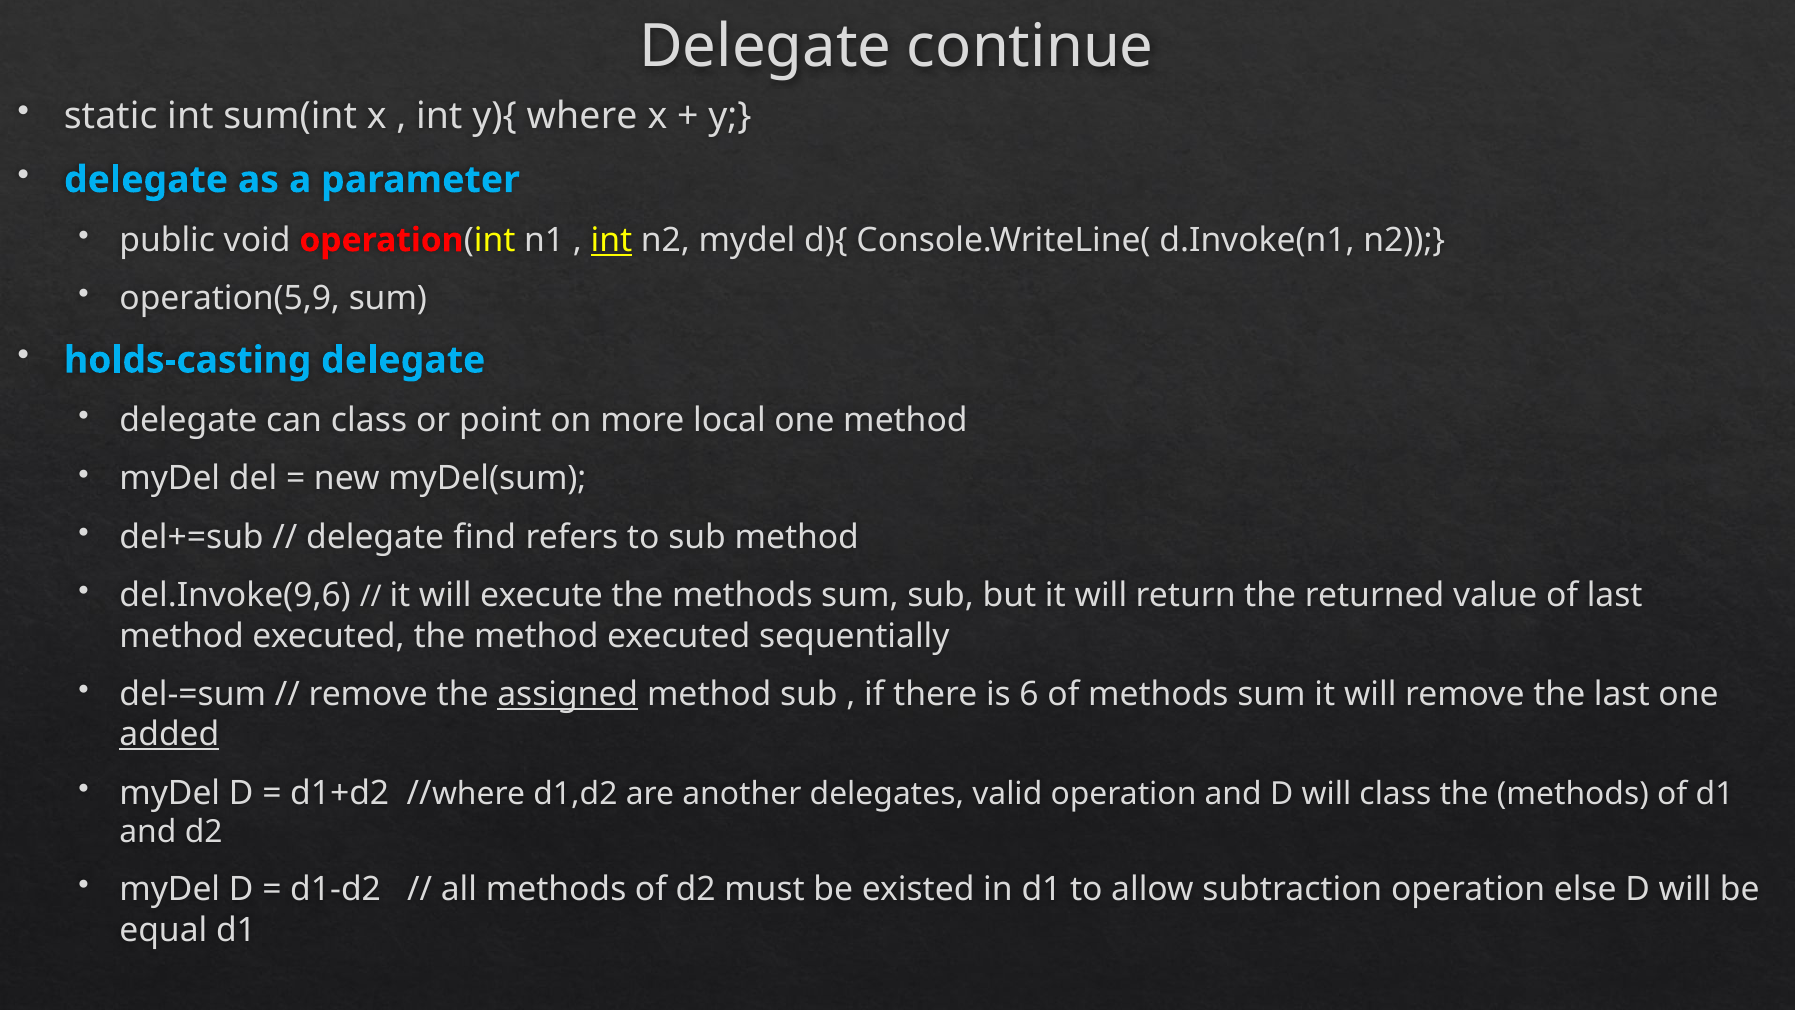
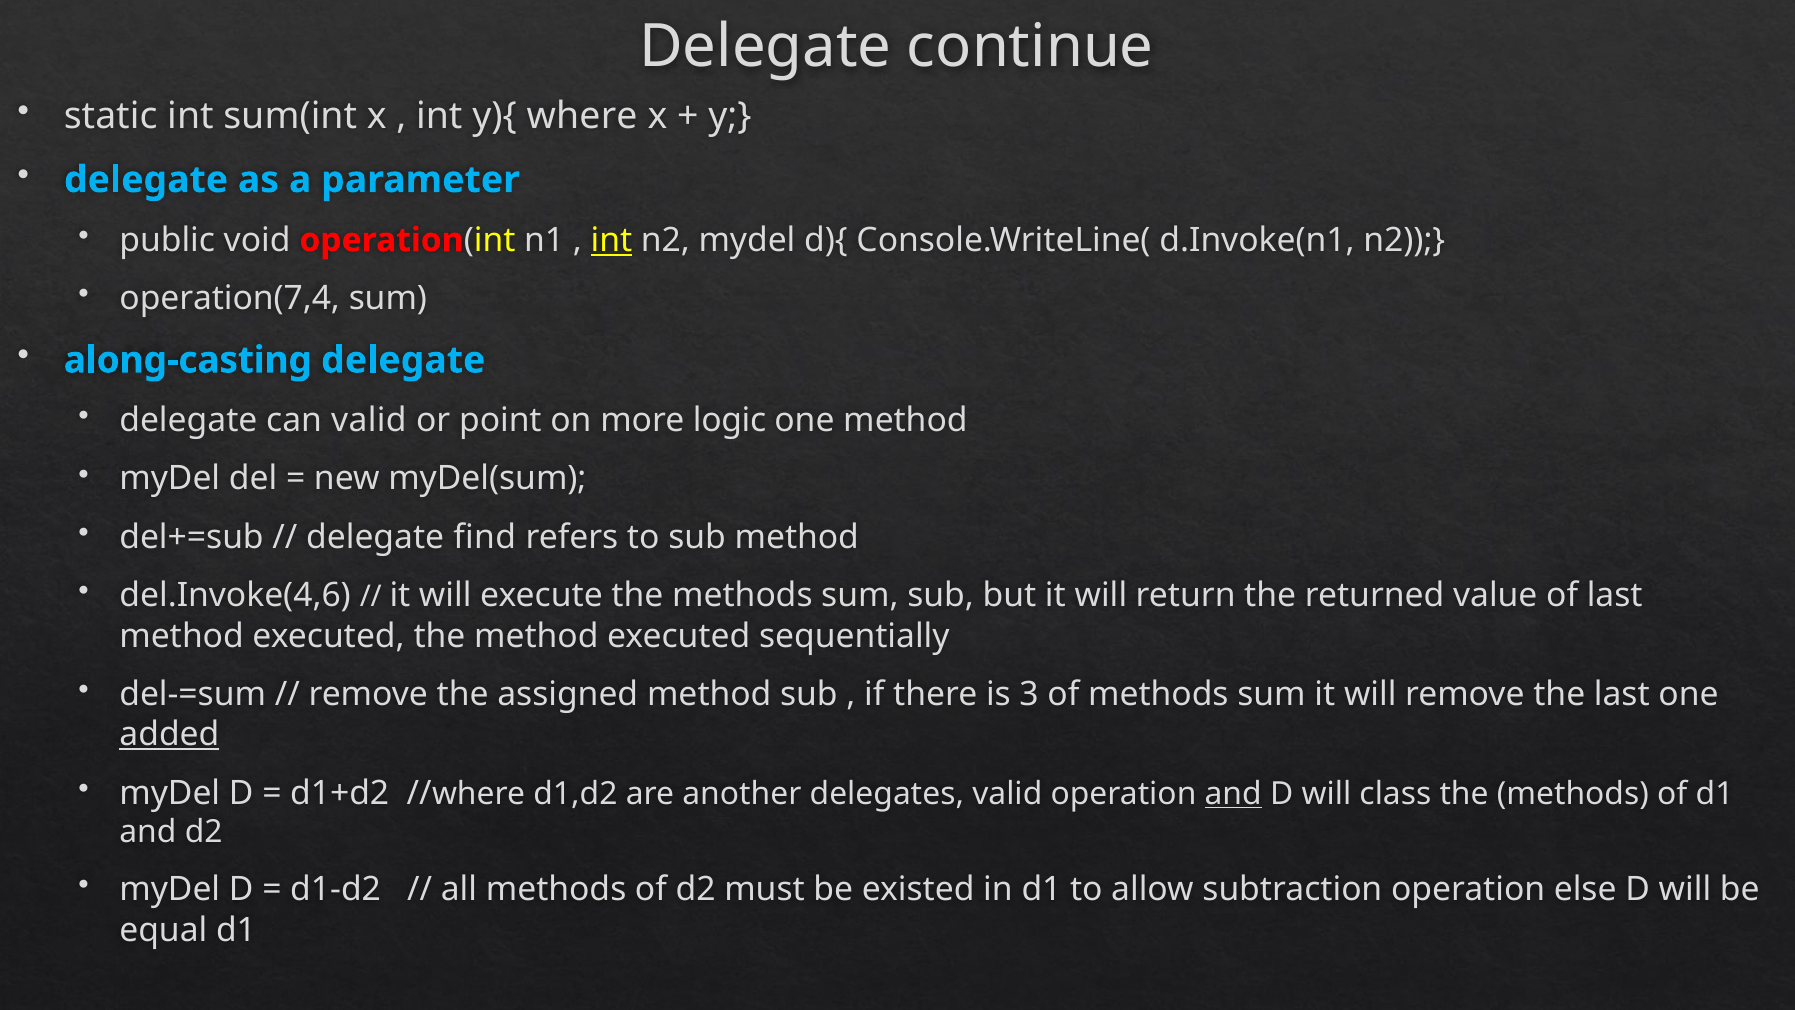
operation(5,9: operation(5,9 -> operation(7,4
holds-casting: holds-casting -> along-casting
can class: class -> valid
local: local -> logic
del.Invoke(9,6: del.Invoke(9,6 -> del.Invoke(4,6
assigned underline: present -> none
6: 6 -> 3
and at (1233, 794) underline: none -> present
